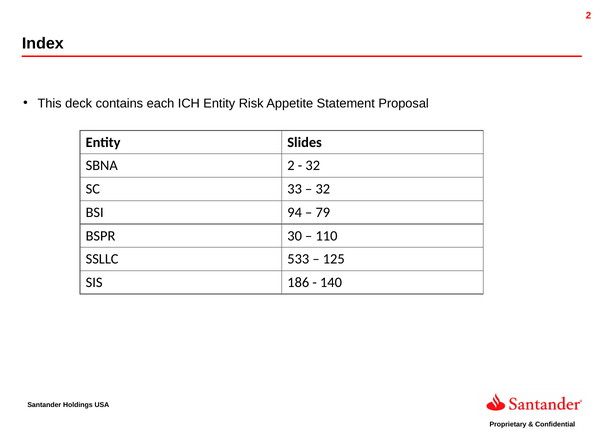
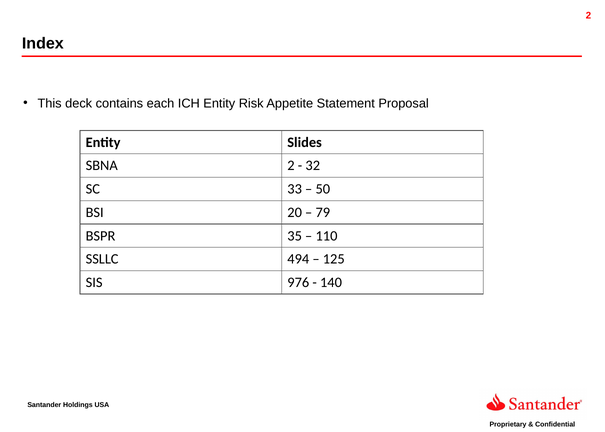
32 at (323, 189): 32 -> 50
94: 94 -> 20
30: 30 -> 35
533: 533 -> 494
186: 186 -> 976
